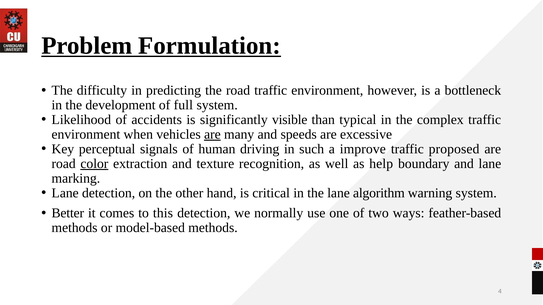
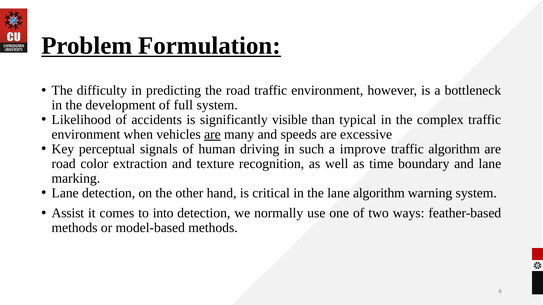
traffic proposed: proposed -> algorithm
color underline: present -> none
help: help -> time
Better: Better -> Assist
this: this -> into
